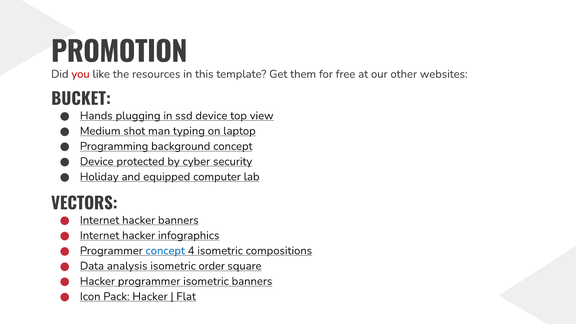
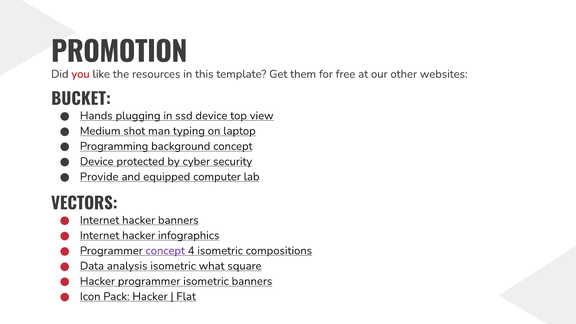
Holiday: Holiday -> Provide
concept at (165, 251) colour: blue -> purple
order: order -> what
